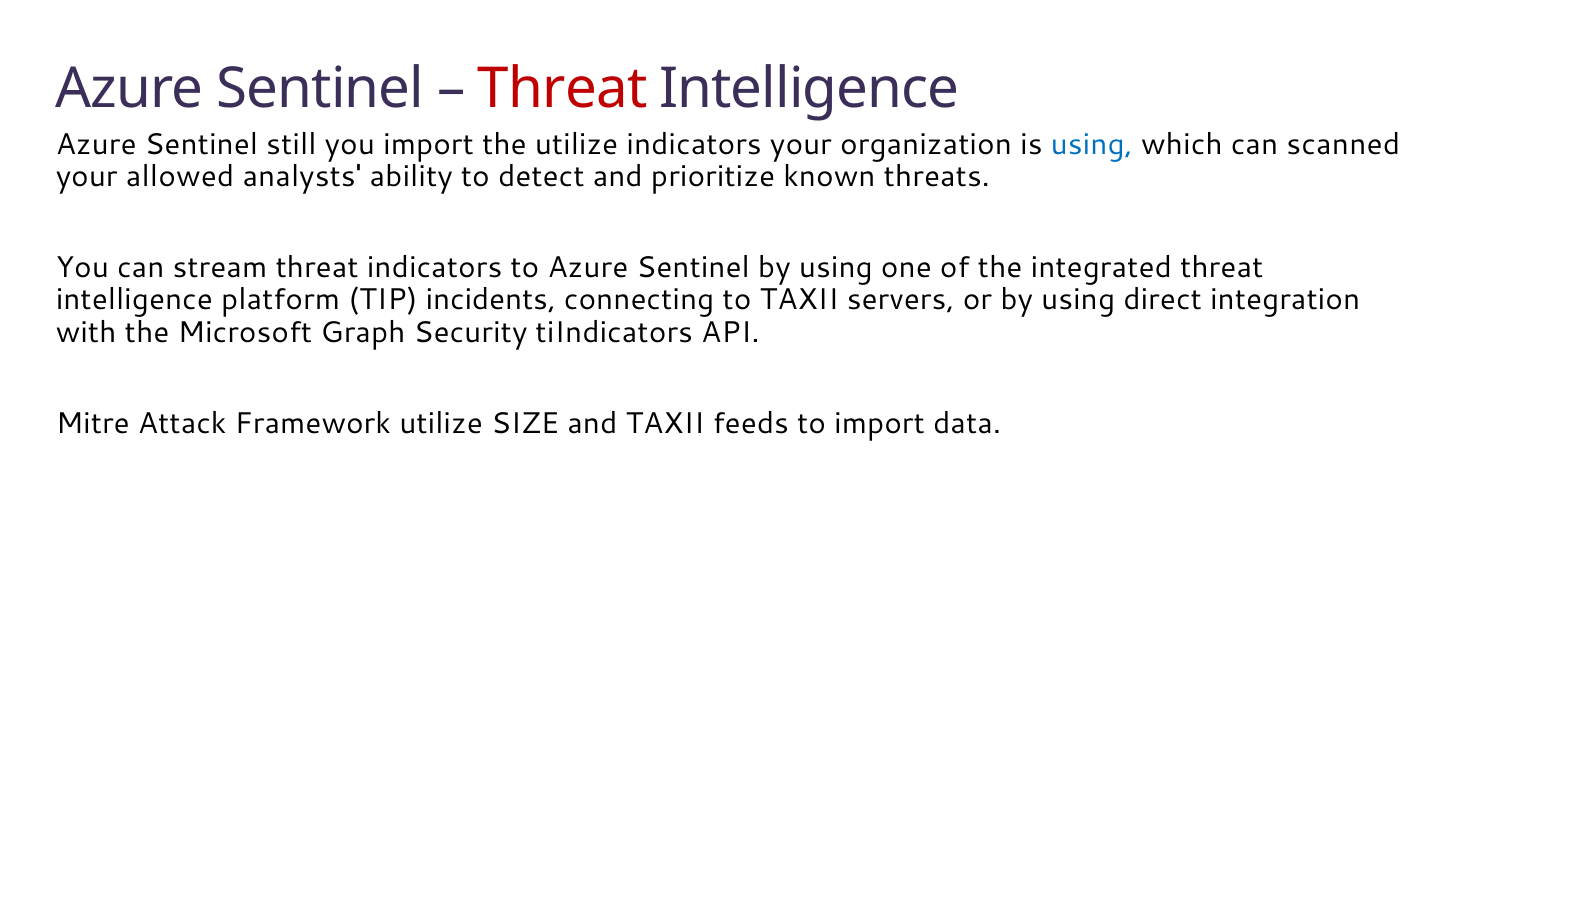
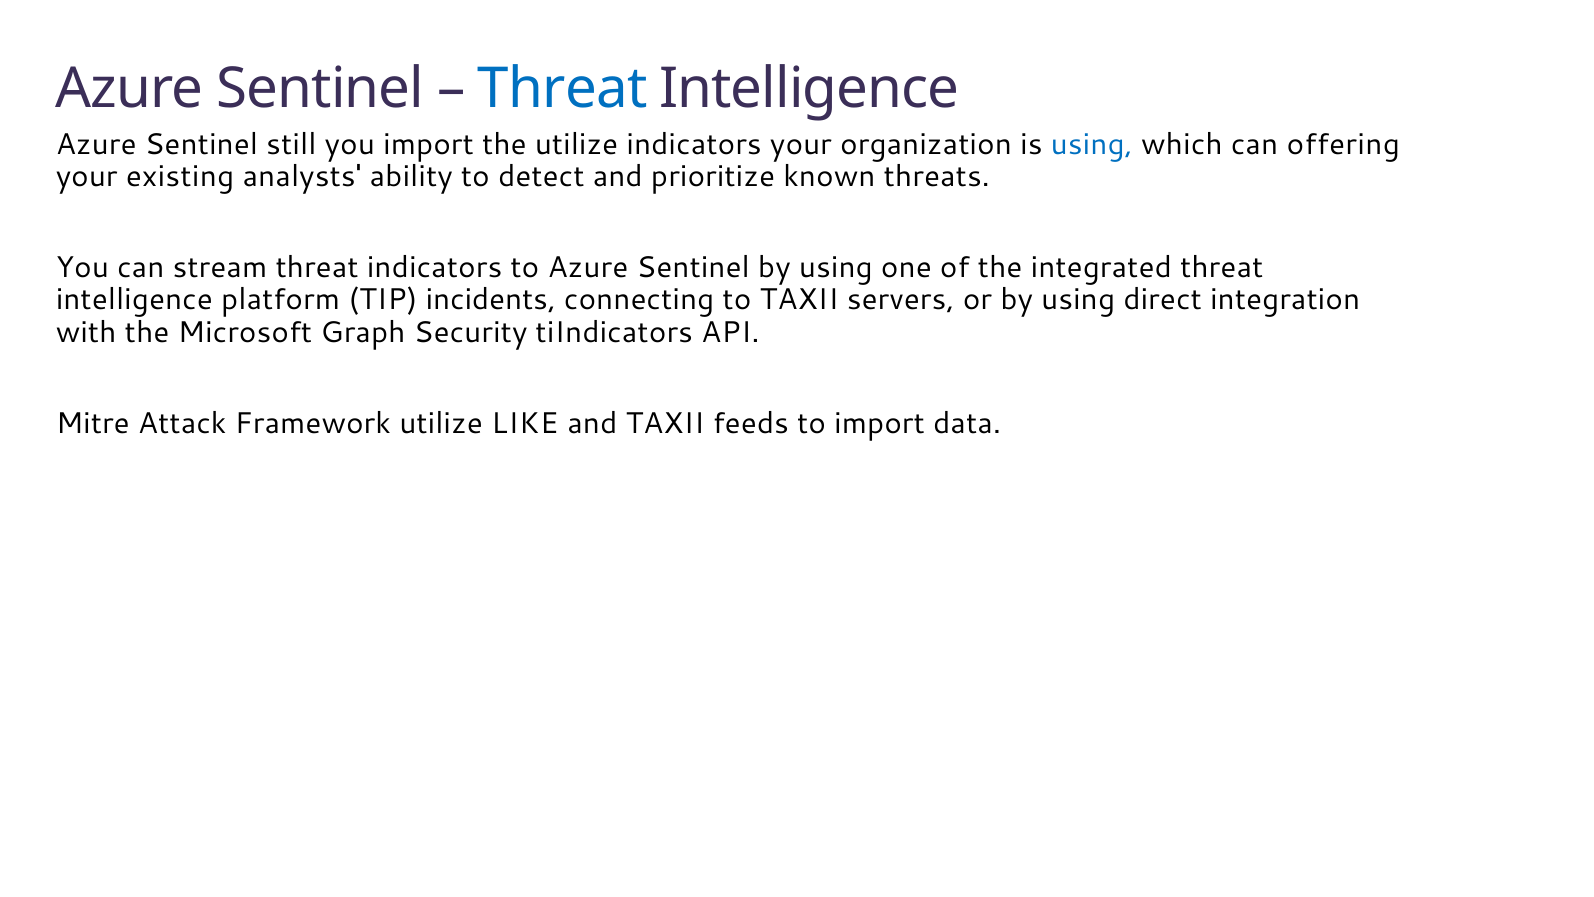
Threat at (563, 88) colour: red -> blue
scanned: scanned -> offering
allowed: allowed -> existing
SIZE: SIZE -> LIKE
